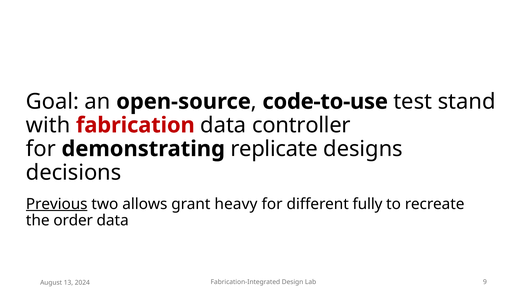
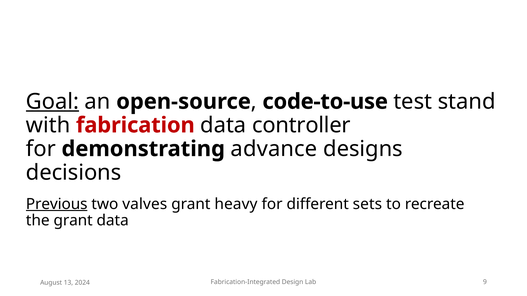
Goal underline: none -> present
replicate: replicate -> advance
allows: allows -> valves
fully: fully -> sets
the order: order -> grant
